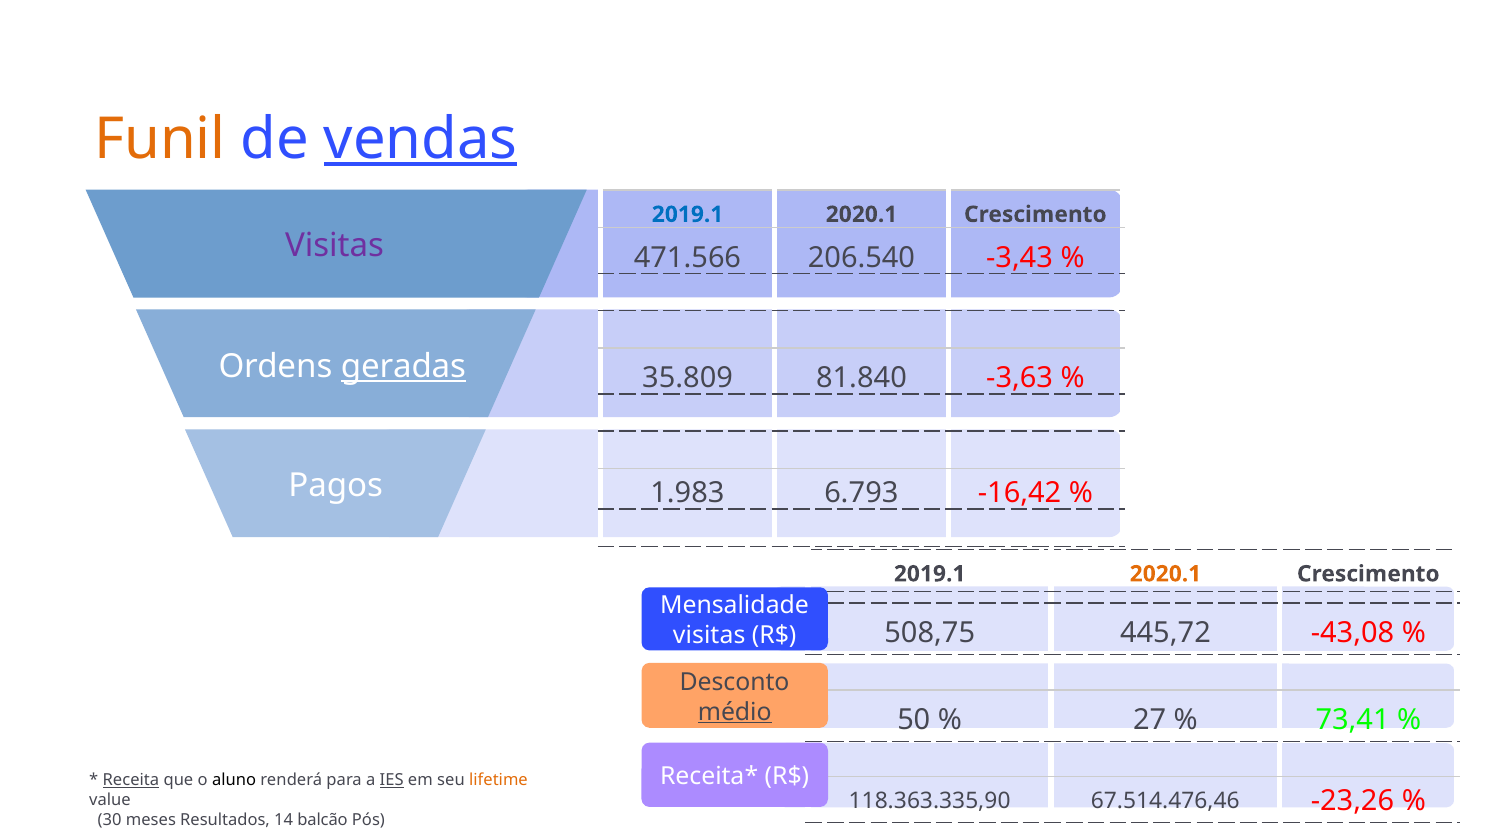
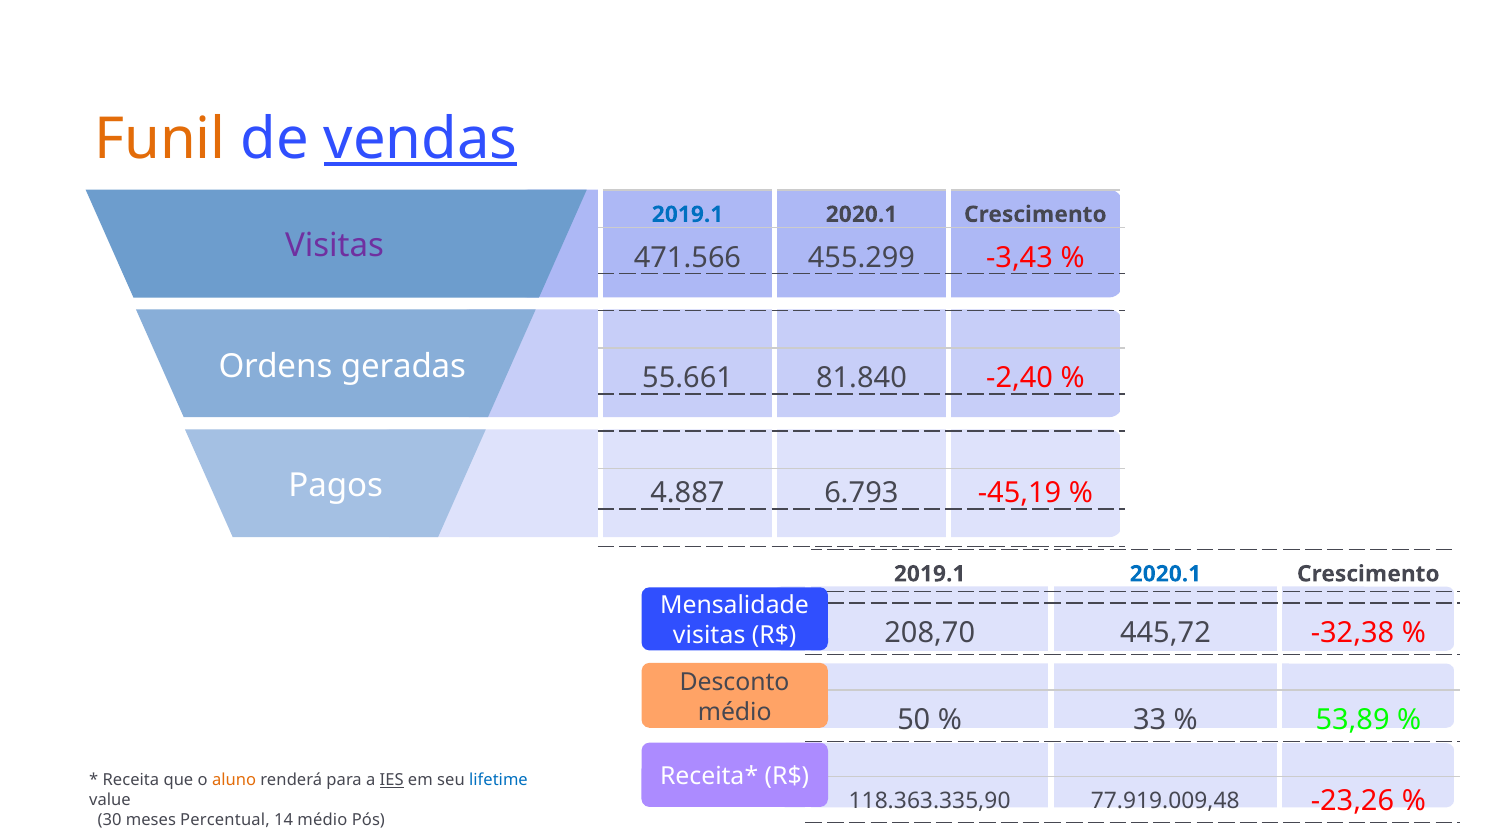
206.540: 206.540 -> 455.299
geradas underline: present -> none
35.809: 35.809 -> 55.661
-3,63: -3,63 -> -2,40
1.983: 1.983 -> 4.887
-16,42: -16,42 -> -45,19
2020.1 at (1165, 574) colour: orange -> blue
508,75: 508,75 -> 208,70
-43,08: -43,08 -> -32,38
médio at (735, 712) underline: present -> none
27: 27 -> 33
73,41: 73,41 -> 53,89
Receita underline: present -> none
aluno colour: black -> orange
lifetime colour: orange -> blue
67.514.476,46: 67.514.476,46 -> 77.919.009,48
Resultados: Resultados -> Percentual
14 balcão: balcão -> médio
